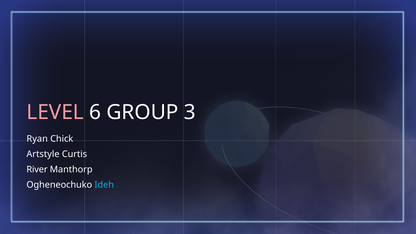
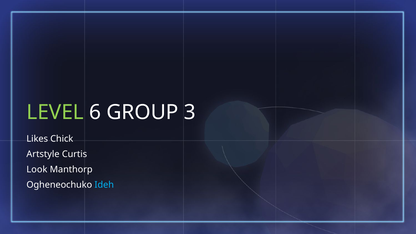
LEVEL colour: pink -> light green
Ryan: Ryan -> Likes
River: River -> Look
